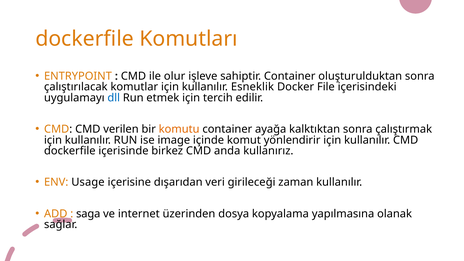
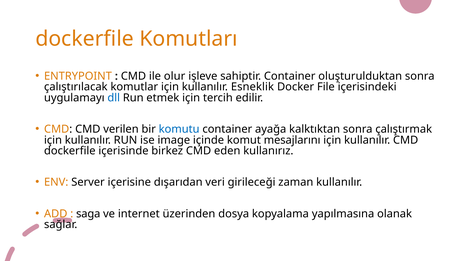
komutu colour: orange -> blue
yönlendirir: yönlendirir -> mesajlarını
anda: anda -> eden
Usage: Usage -> Server
